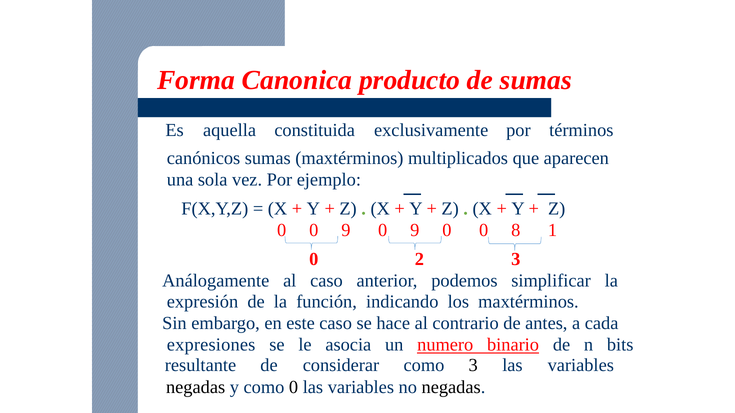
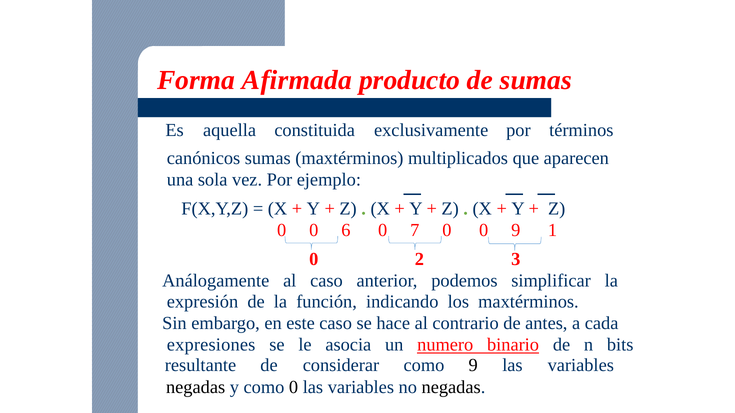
Canonica: Canonica -> Afirmada
0 0 9: 9 -> 6
9 at (415, 230): 9 -> 7
0 8: 8 -> 9
como 3: 3 -> 9
